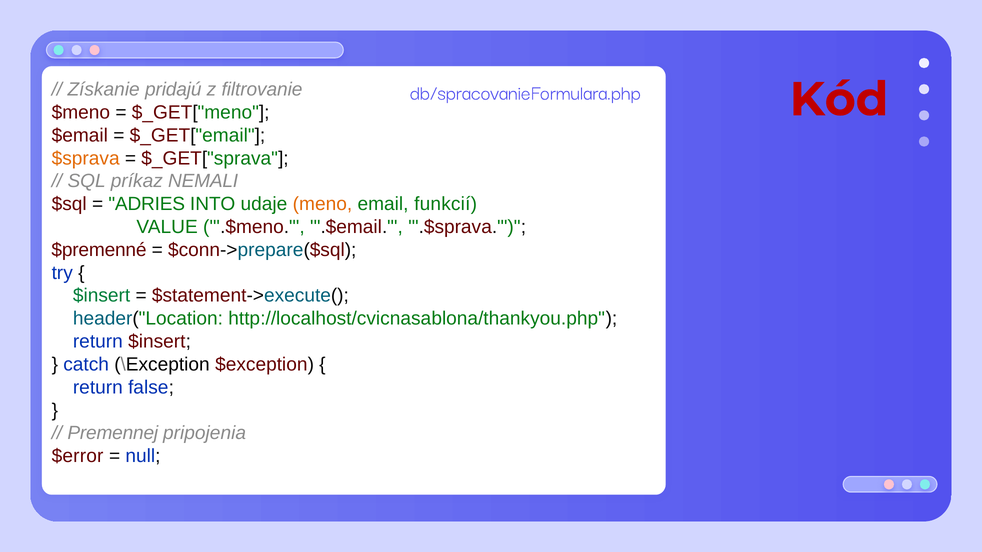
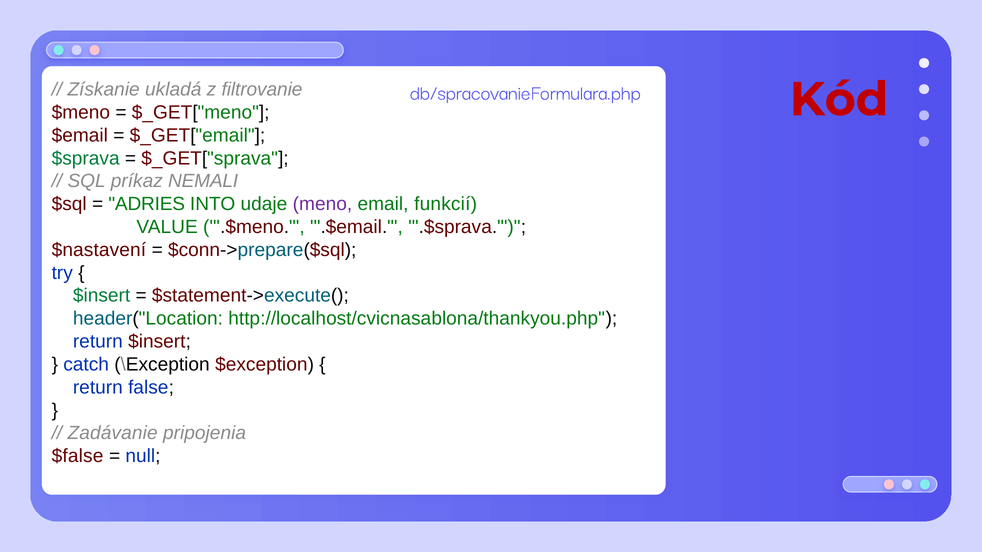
pridajú: pridajú -> ukladá
$sprava colour: orange -> green
meno colour: orange -> purple
$premenné: $premenné -> $nastavení
Premennej: Premennej -> Zadávanie
$error: $error -> $false
